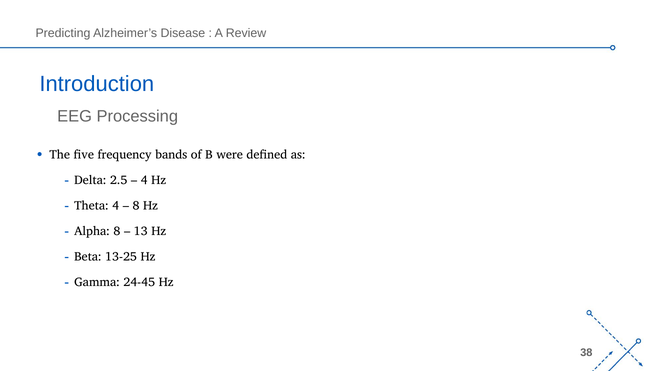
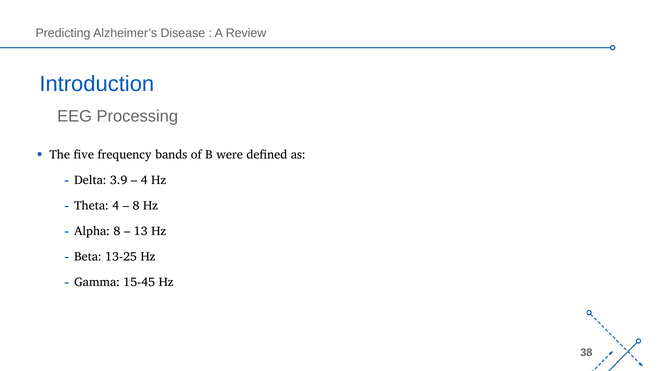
2.5: 2.5 -> 3.9
24-45: 24-45 -> 15-45
